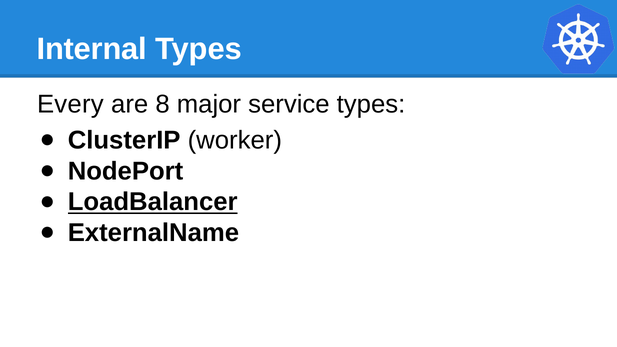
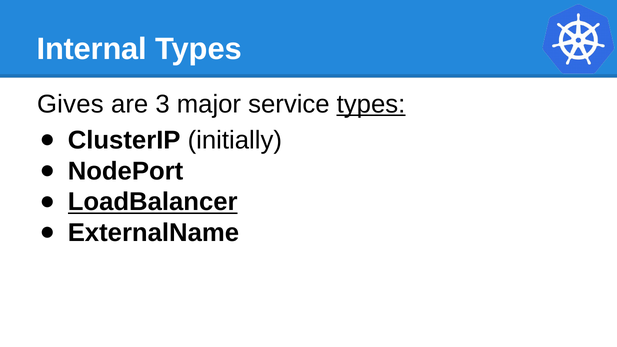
Every: Every -> Gives
8: 8 -> 3
types at (371, 104) underline: none -> present
worker: worker -> initially
